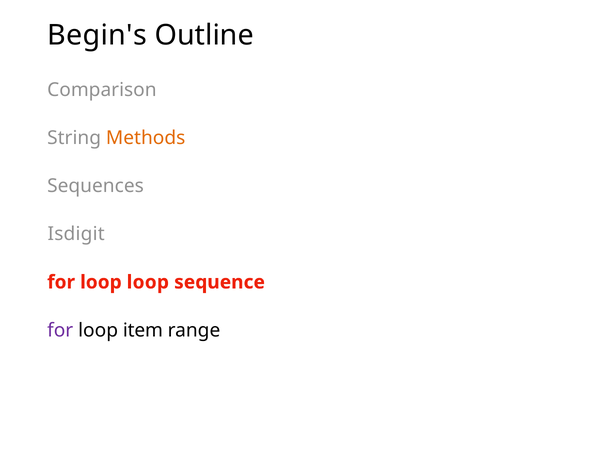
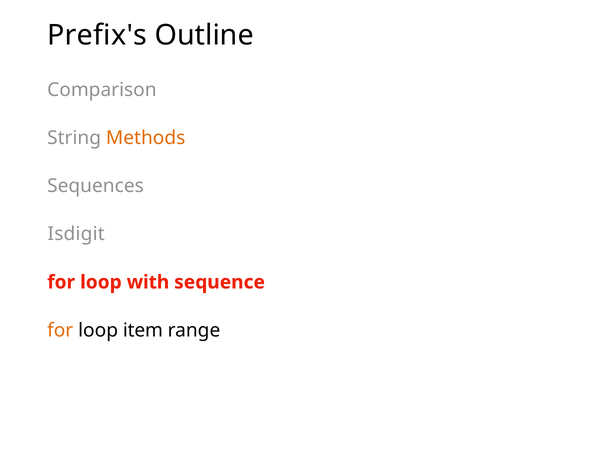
Begin's: Begin's -> Prefix's
loop loop: loop -> with
for at (60, 330) colour: purple -> orange
